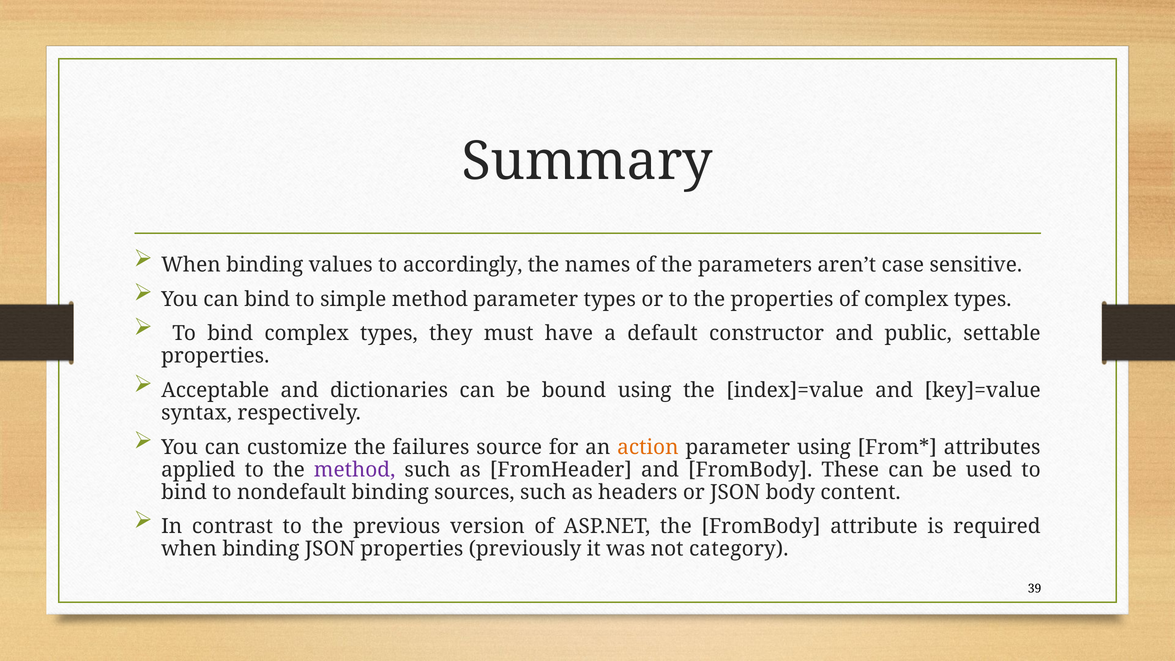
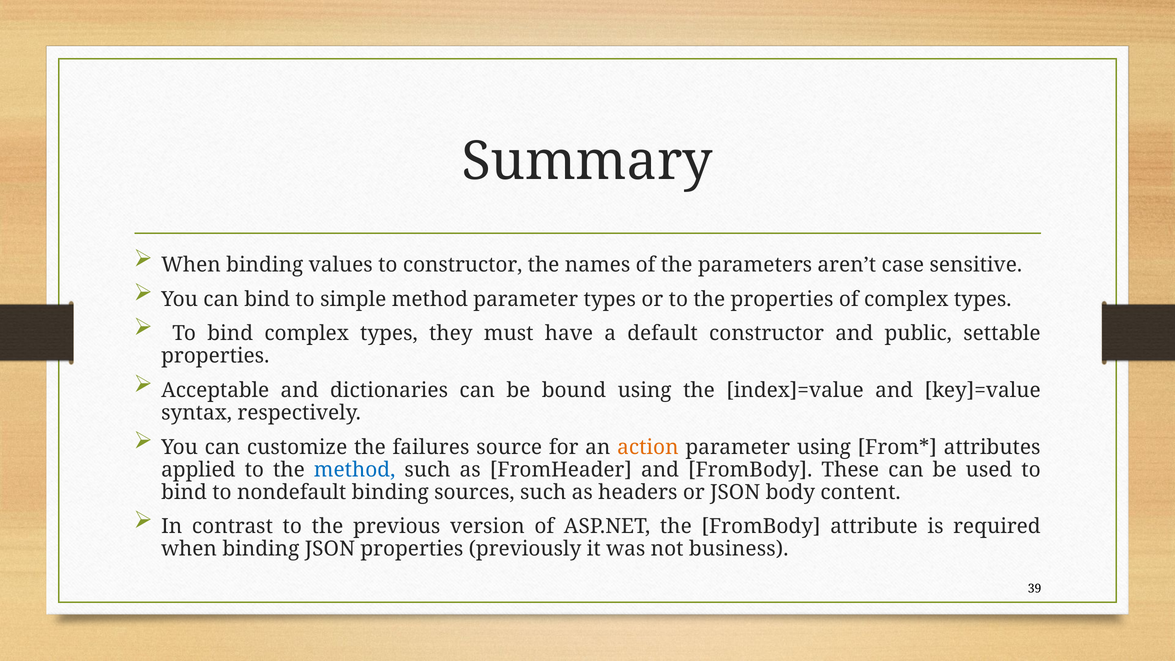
to accordingly: accordingly -> constructor
method at (355, 470) colour: purple -> blue
category: category -> business
